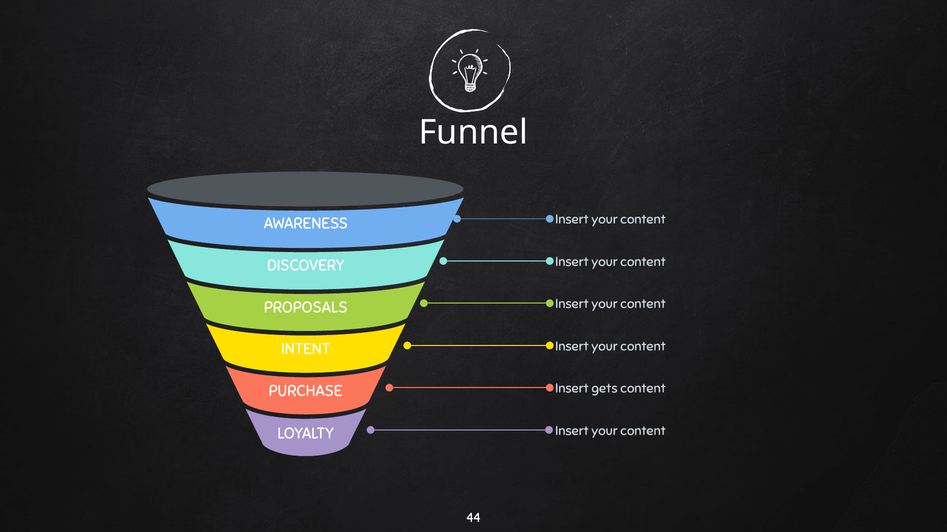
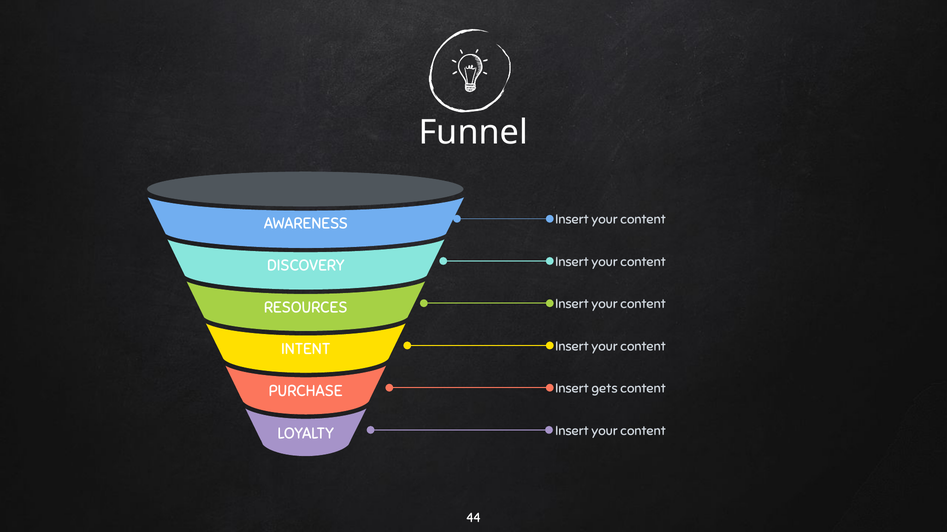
PROPOSALS: PROPOSALS -> RESOURCES
